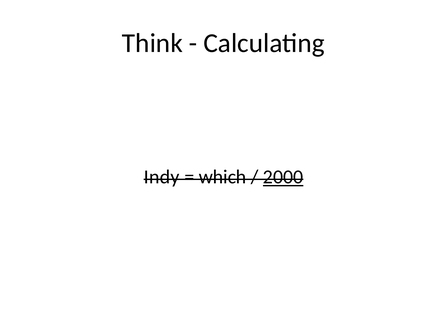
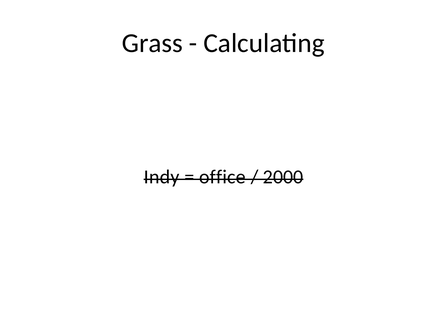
Think: Think -> Grass
which: which -> office
2000 underline: present -> none
